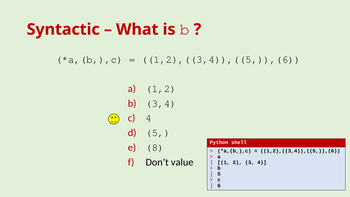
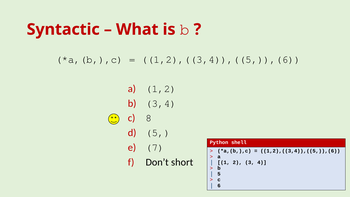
c 4: 4 -> 8
8: 8 -> 7
value: value -> short
